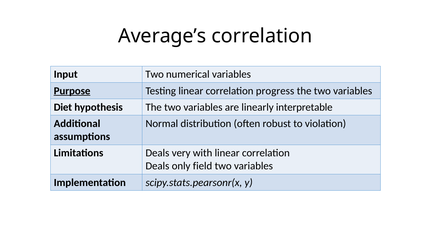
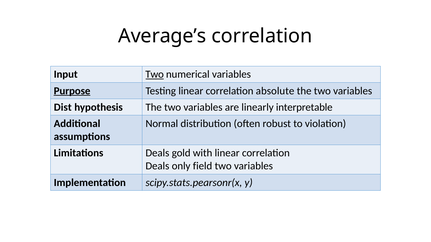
Two at (155, 75) underline: none -> present
progress: progress -> absolute
Diet: Diet -> Dist
very: very -> gold
